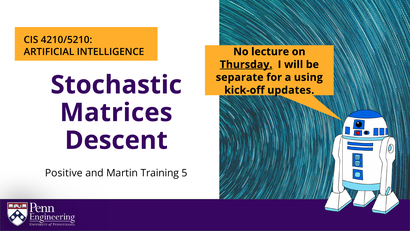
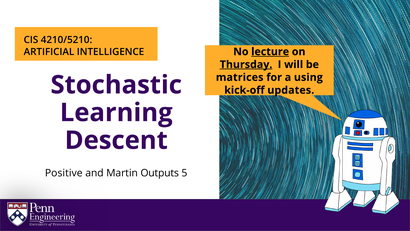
lecture underline: none -> present
separate: separate -> matrices
Matrices: Matrices -> Learning
Training: Training -> Outputs
